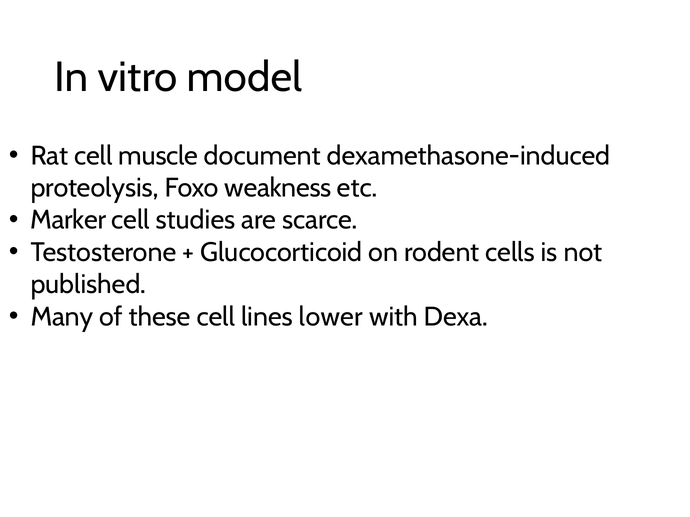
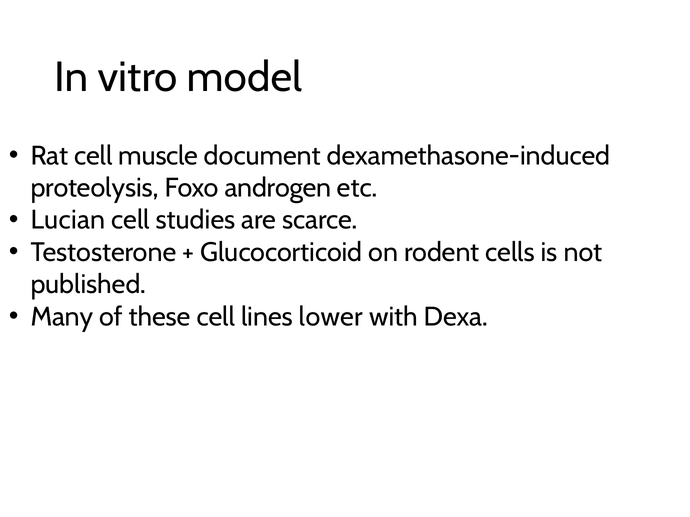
weakness: weakness -> androgen
Marker: Marker -> Lucian
